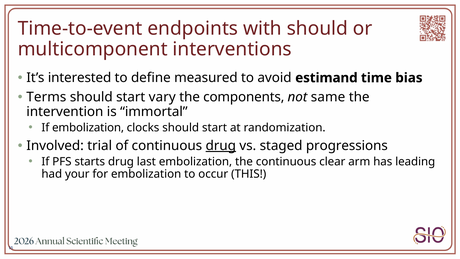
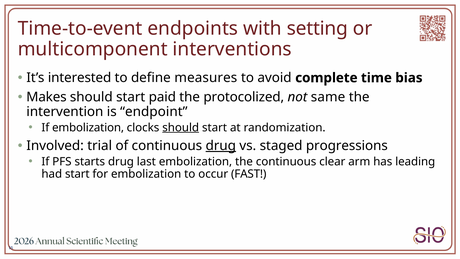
with should: should -> setting
measured: measured -> measures
estimand: estimand -> complete
Terms: Terms -> Makes
vary: vary -> paid
components: components -> protocolized
immortal: immortal -> endpoint
should at (181, 127) underline: none -> present
had your: your -> start
THIS: THIS -> FAST
